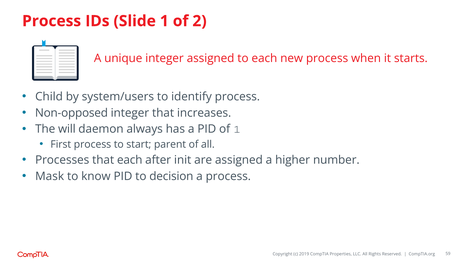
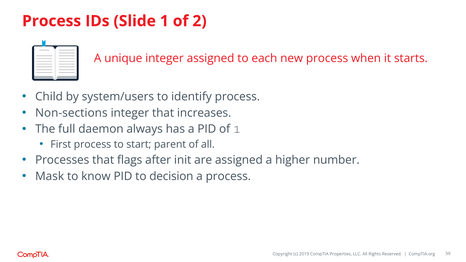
Non-opposed: Non-opposed -> Non-sections
will: will -> full
that each: each -> flags
